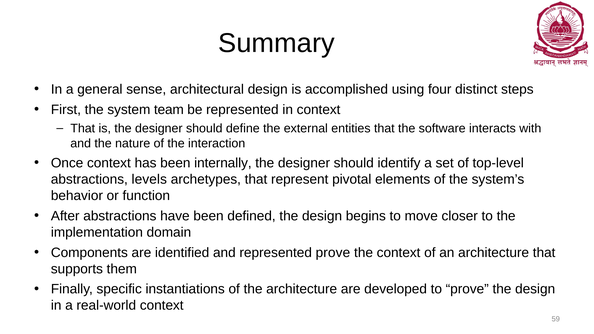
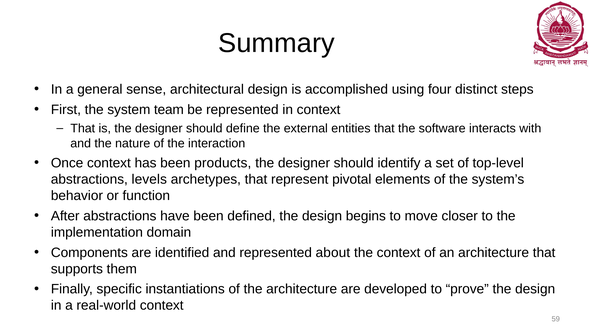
internally: internally -> products
represented prove: prove -> about
